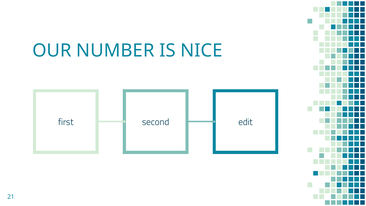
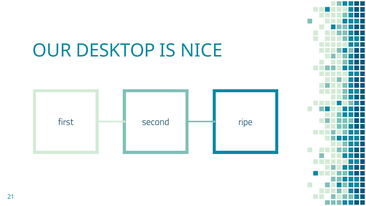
NUMBER: NUMBER -> DESKTOP
edit: edit -> ripe
